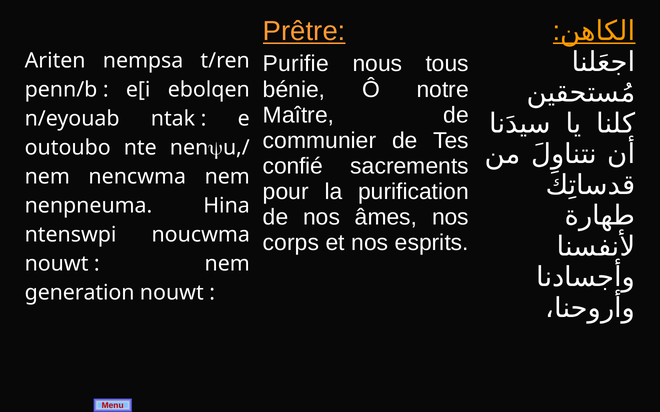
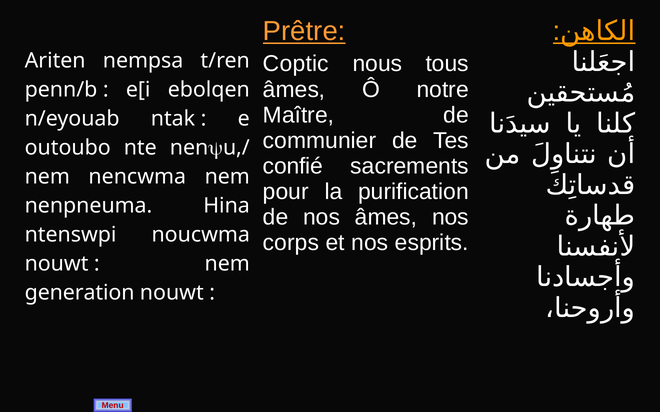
Purifie: Purifie -> Coptic
bénie at (294, 90): bénie -> âmes
